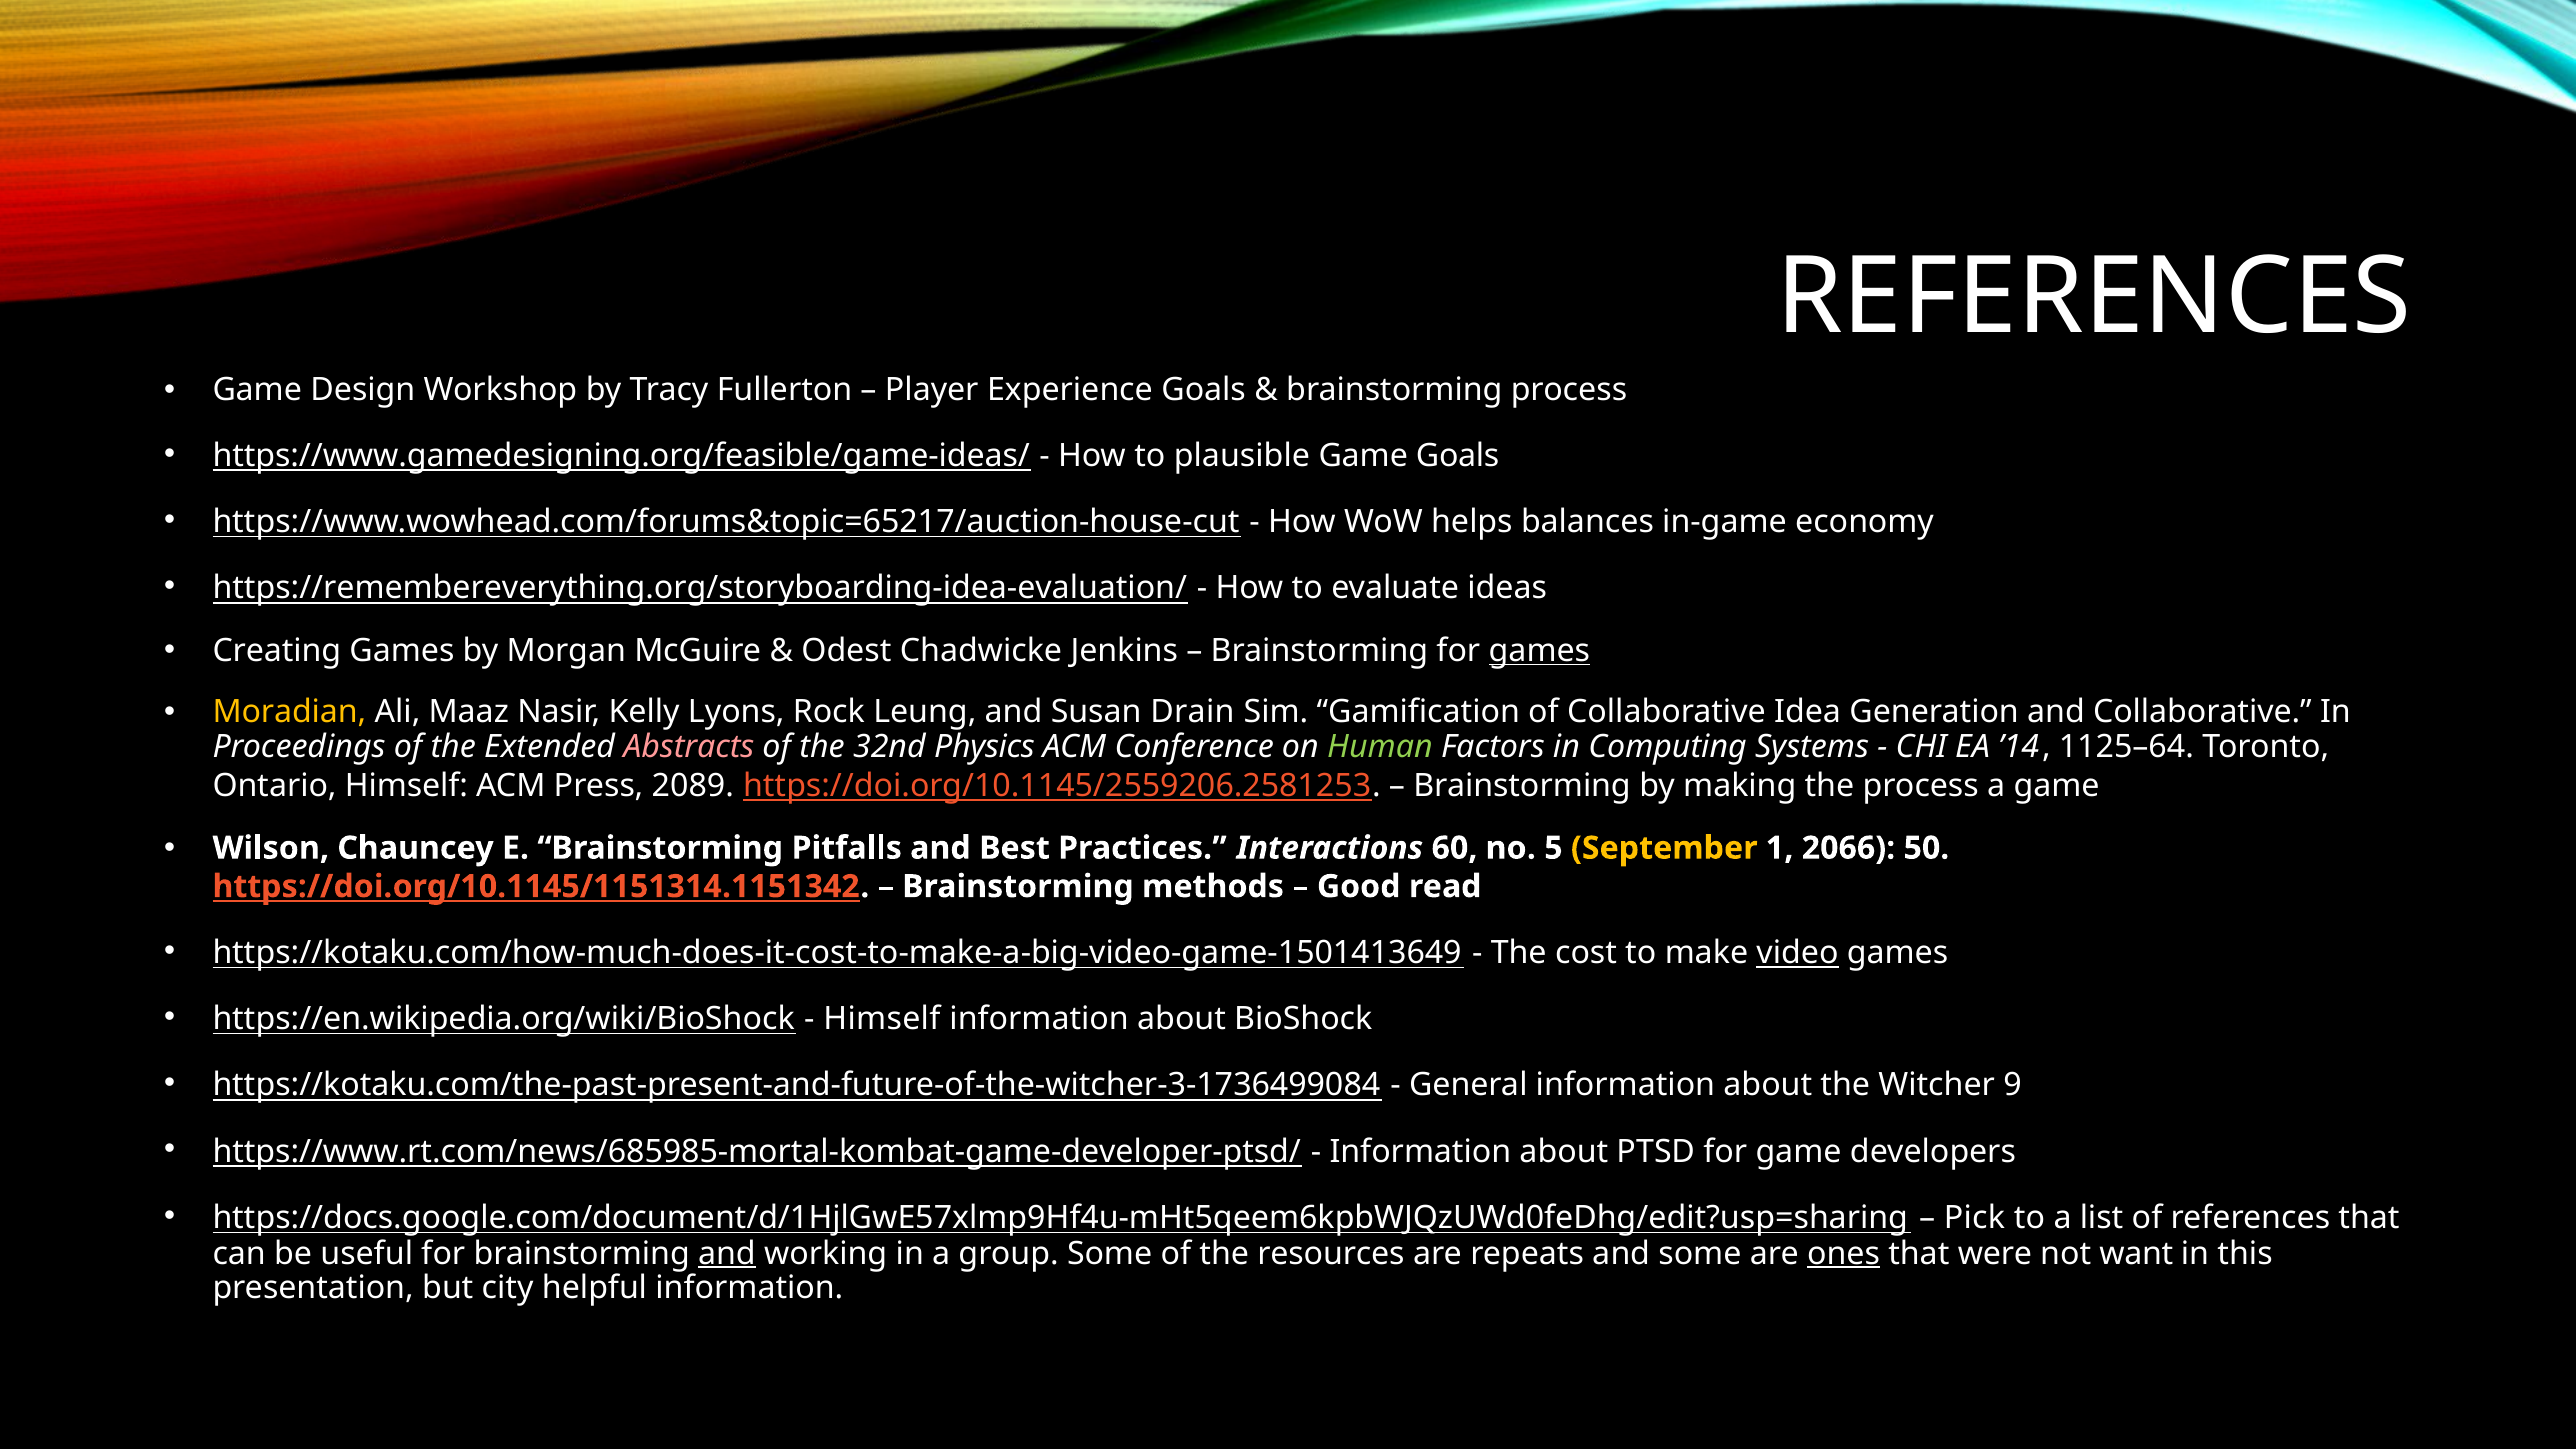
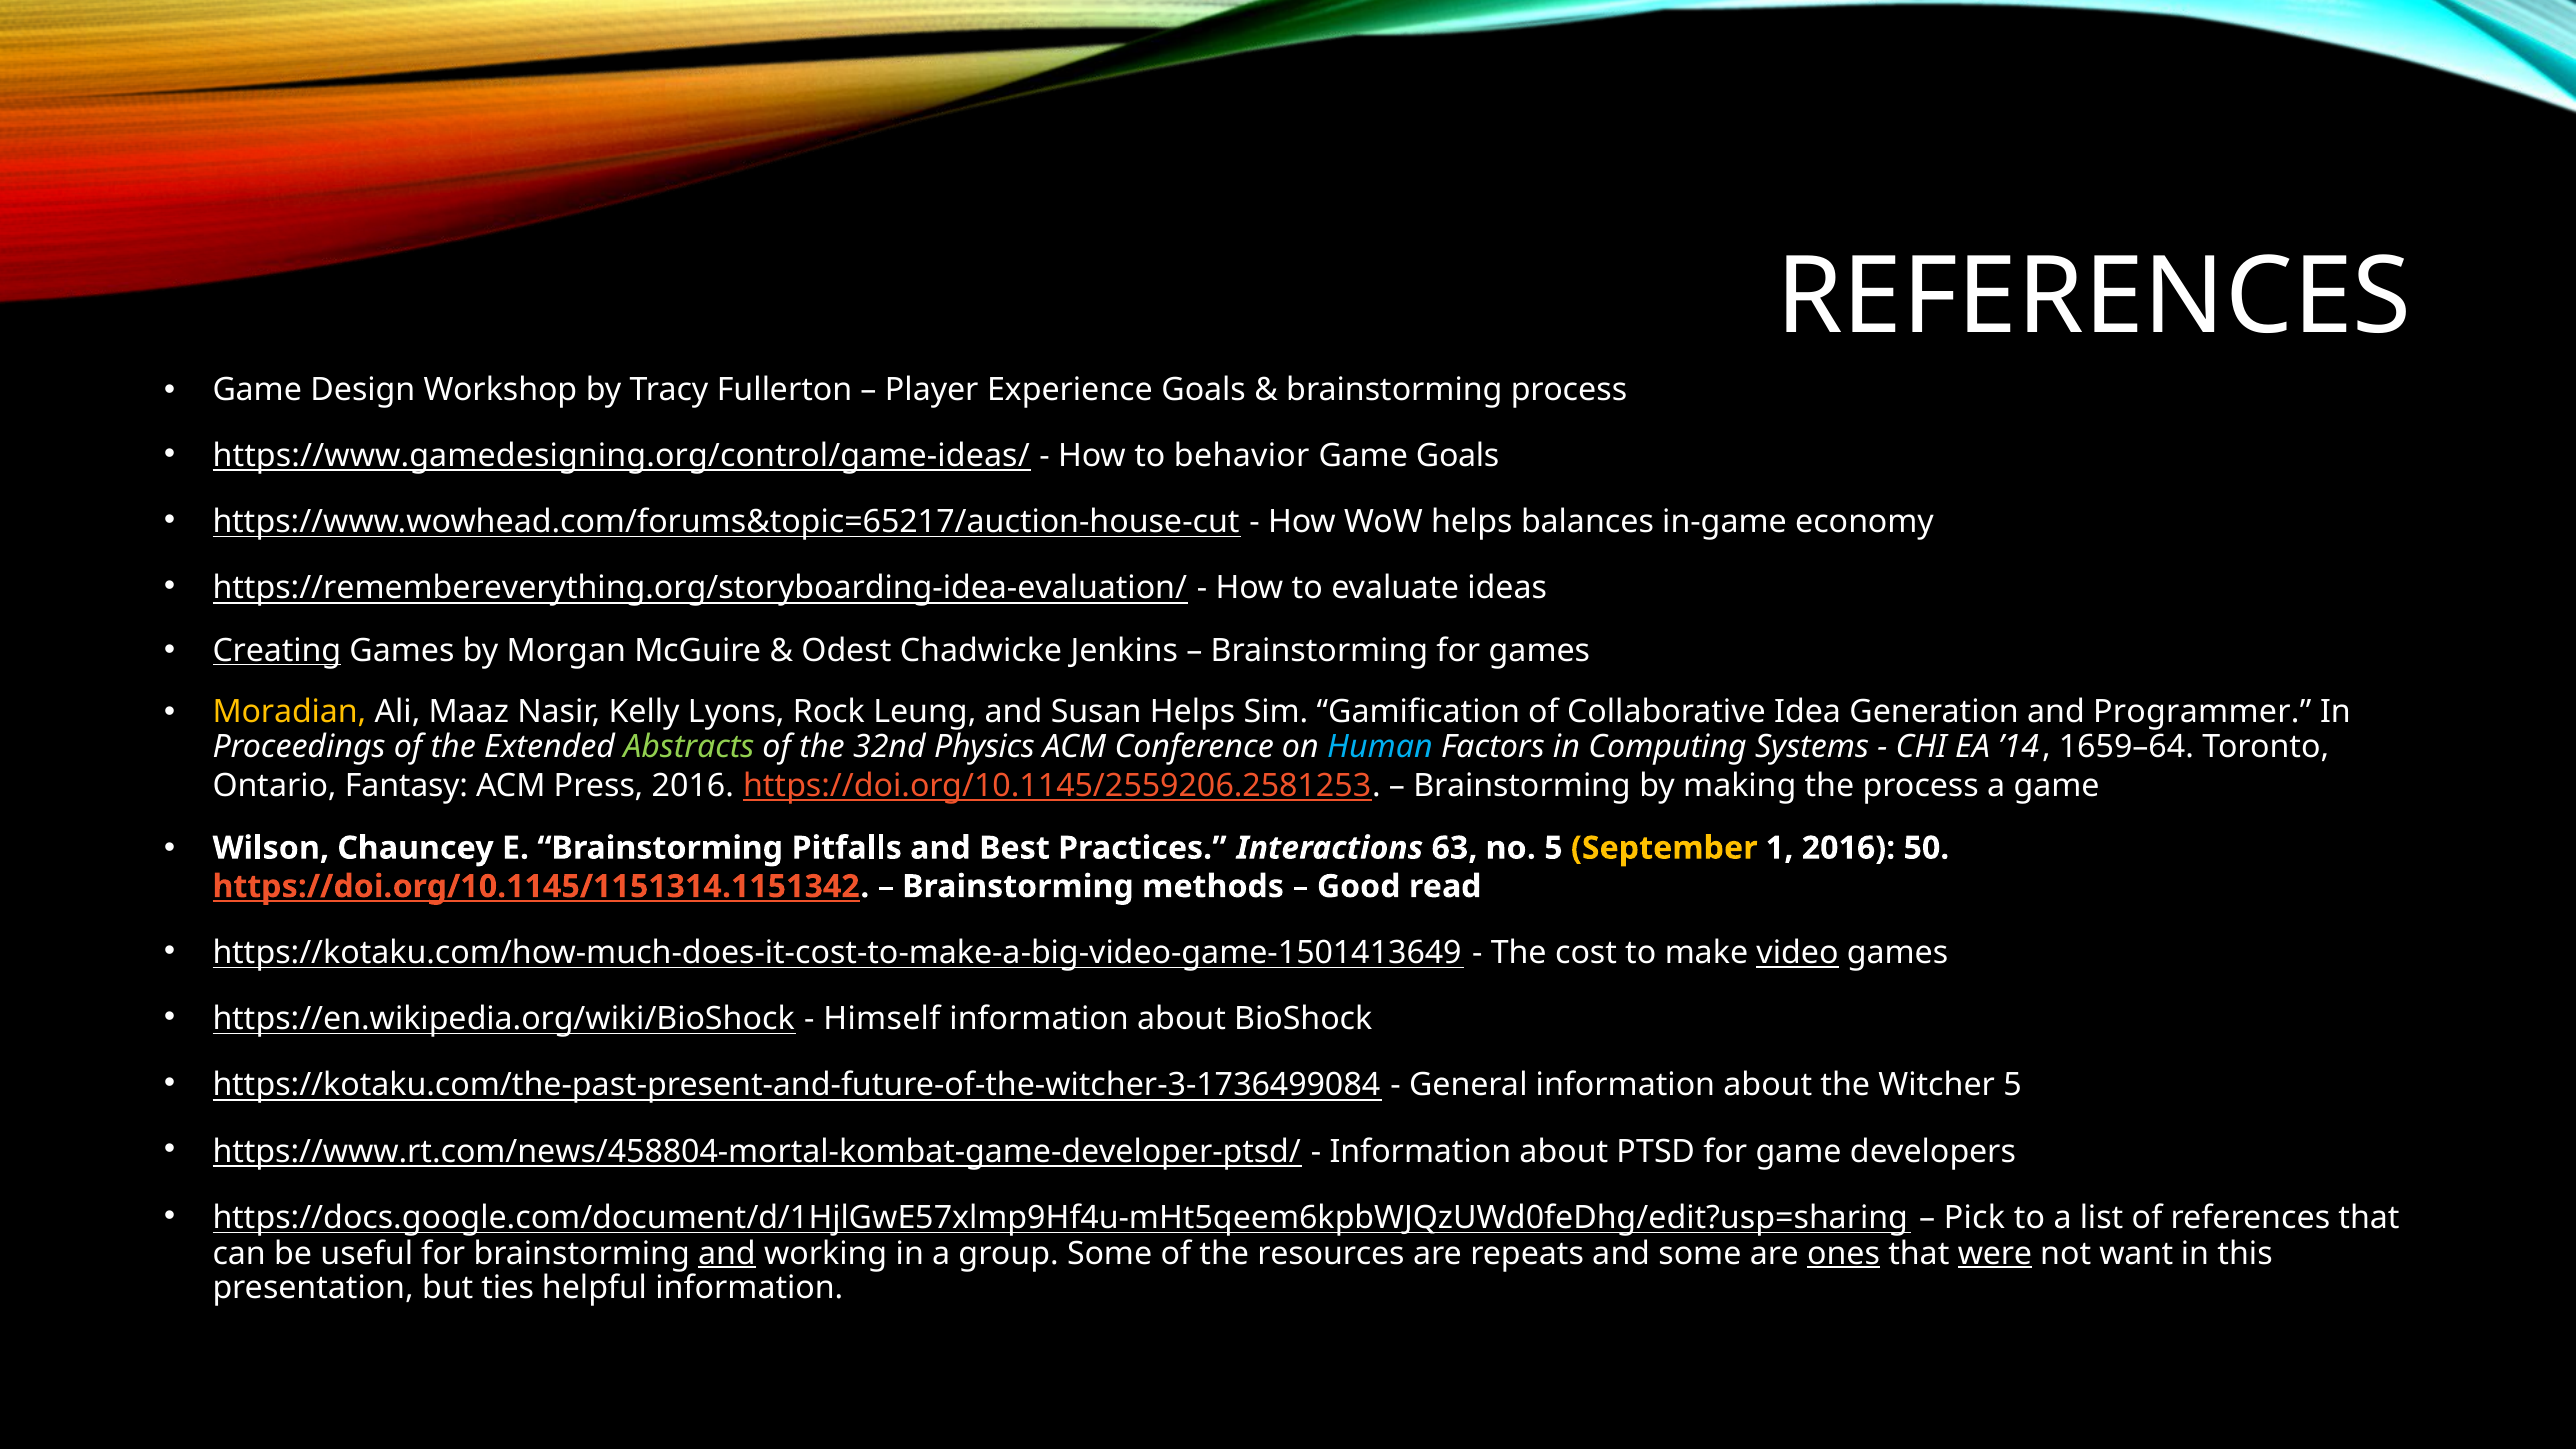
https://www.gamedesigning.org/feasible/game-ideas/: https://www.gamedesigning.org/feasible/game-ideas/ -> https://www.gamedesigning.org/control/game-ideas/
plausible: plausible -> behavior
Creating underline: none -> present
games at (1539, 651) underline: present -> none
Susan Drain: Drain -> Helps
and Collaborative: Collaborative -> Programmer
Abstracts colour: pink -> light green
Human colour: light green -> light blue
1125–64: 1125–64 -> 1659–64
Ontario Himself: Himself -> Fantasy
Press 2089: 2089 -> 2016
60: 60 -> 63
1 2066: 2066 -> 2016
Witcher 9: 9 -> 5
https://www.rt.com/news/685985-mortal-kombat-game-developer-ptsd/: https://www.rt.com/news/685985-mortal-kombat-game-developer-ptsd/ -> https://www.rt.com/news/458804-mortal-kombat-game-developer-ptsd/
were underline: none -> present
city: city -> ties
